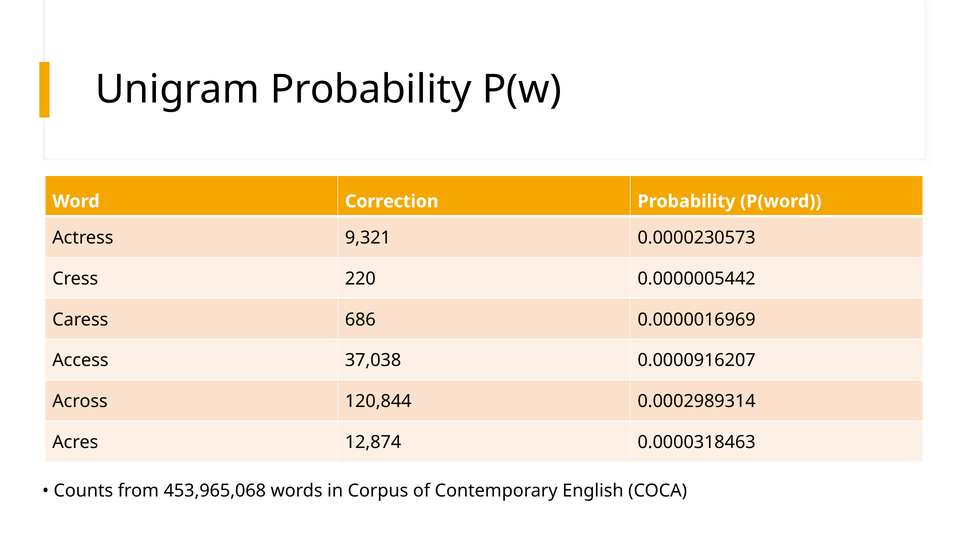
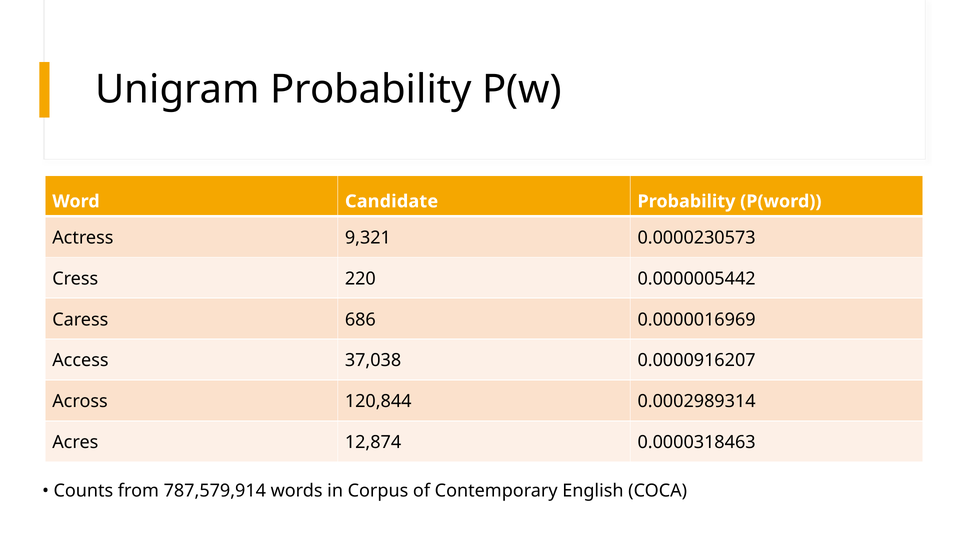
Correction: Correction -> Candidate
453,965,068: 453,965,068 -> 787,579,914
